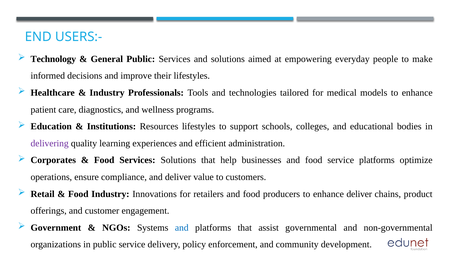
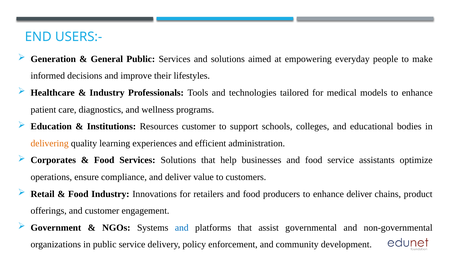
Technology: Technology -> Generation
Resources lifestyles: lifestyles -> customer
delivering colour: purple -> orange
service platforms: platforms -> assistants
